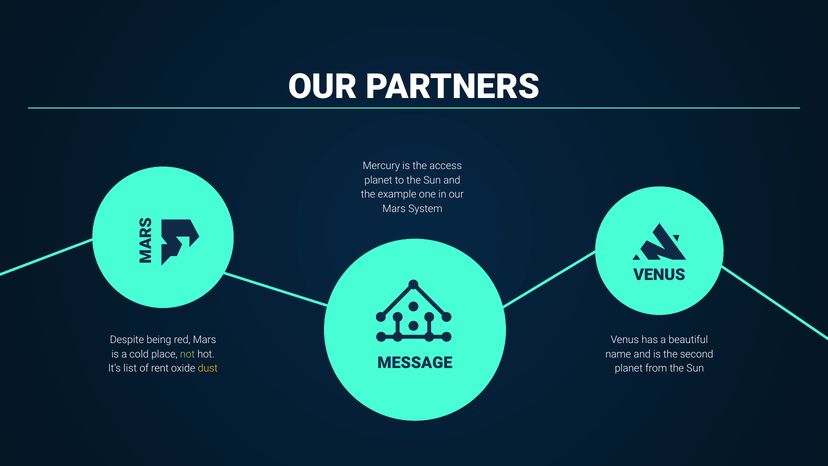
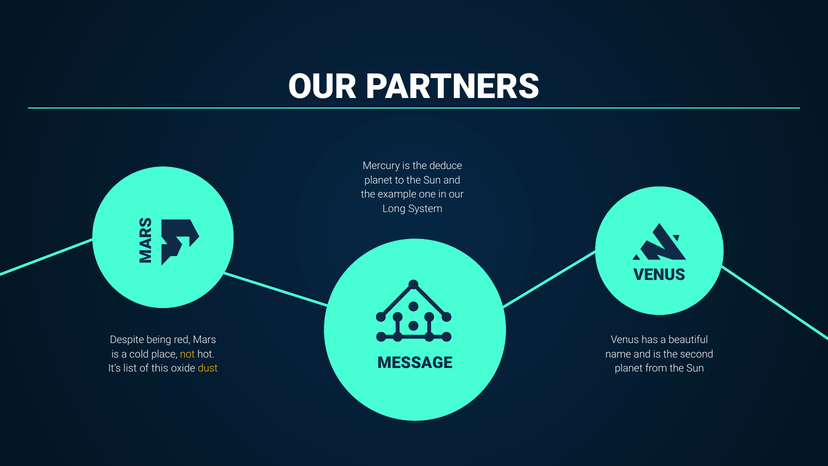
access: access -> deduce
Mars at (394, 209): Mars -> Long
not colour: light green -> yellow
rent: rent -> this
